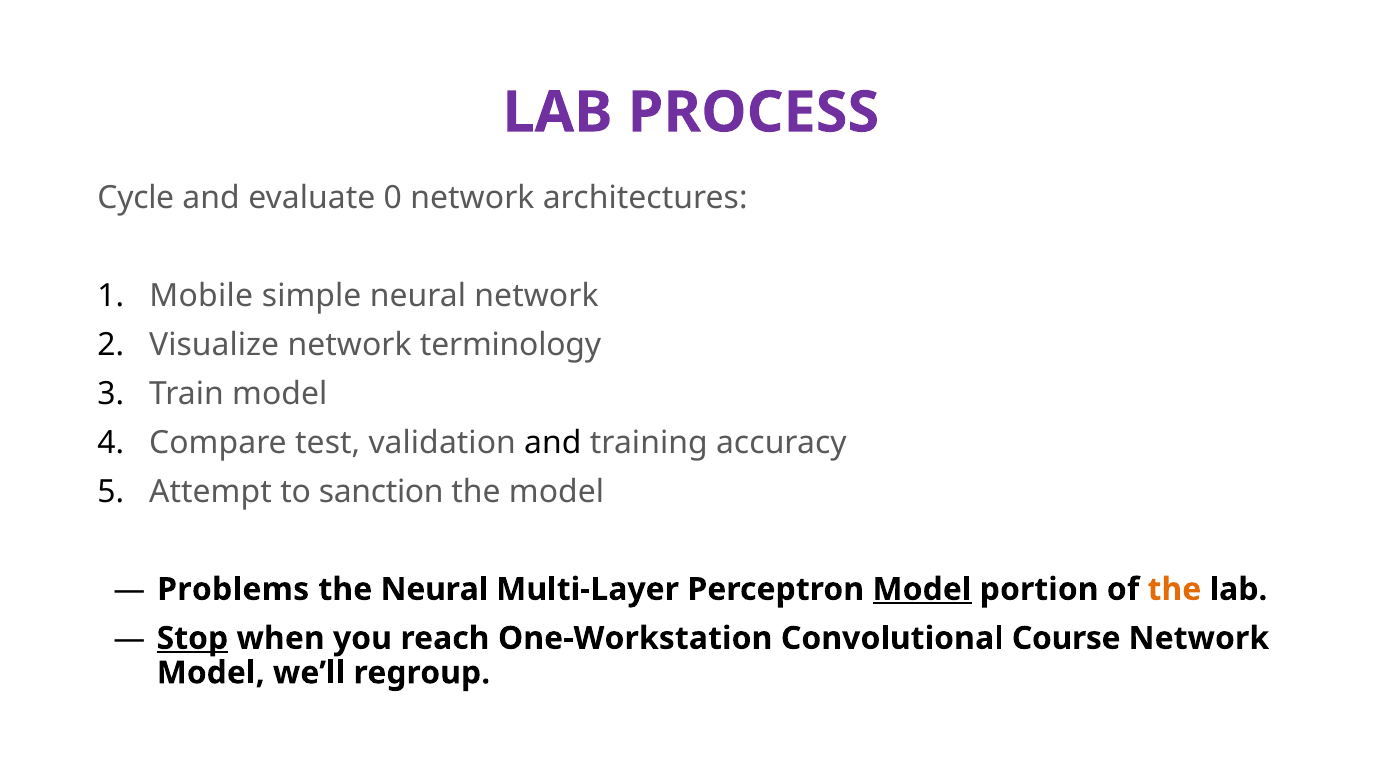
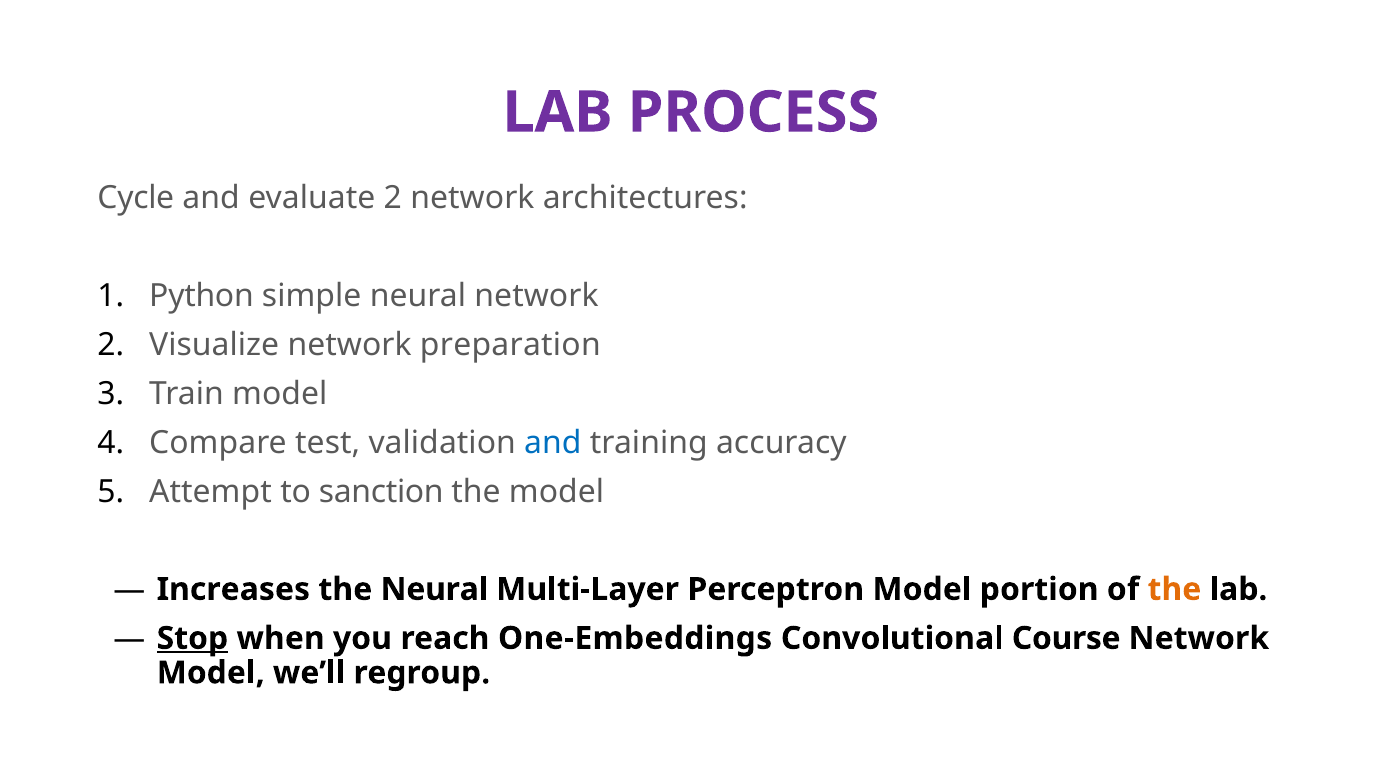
evaluate 0: 0 -> 2
Mobile: Mobile -> Python
terminology: terminology -> preparation
and at (553, 442) colour: black -> blue
Problems: Problems -> Increases
Model at (922, 589) underline: present -> none
One-Workstation: One-Workstation -> One-Embeddings
